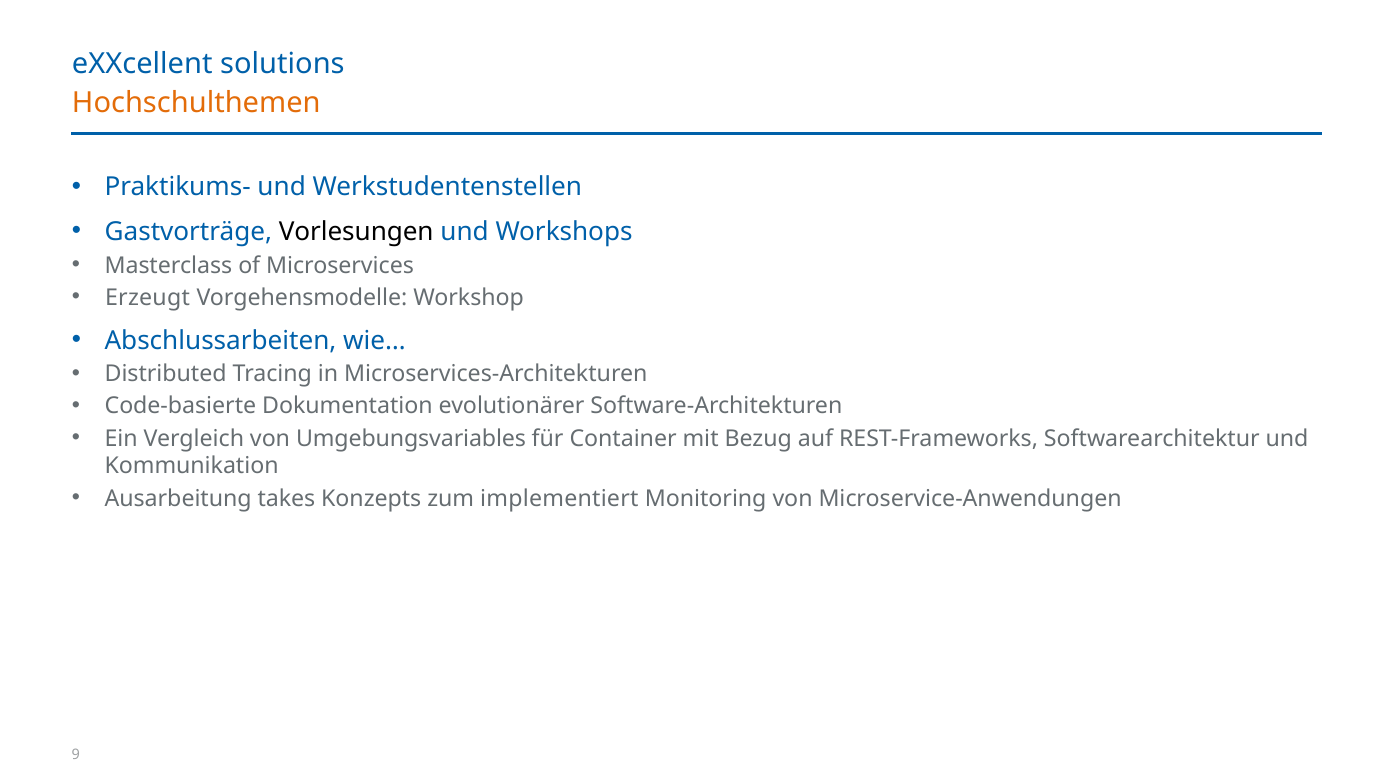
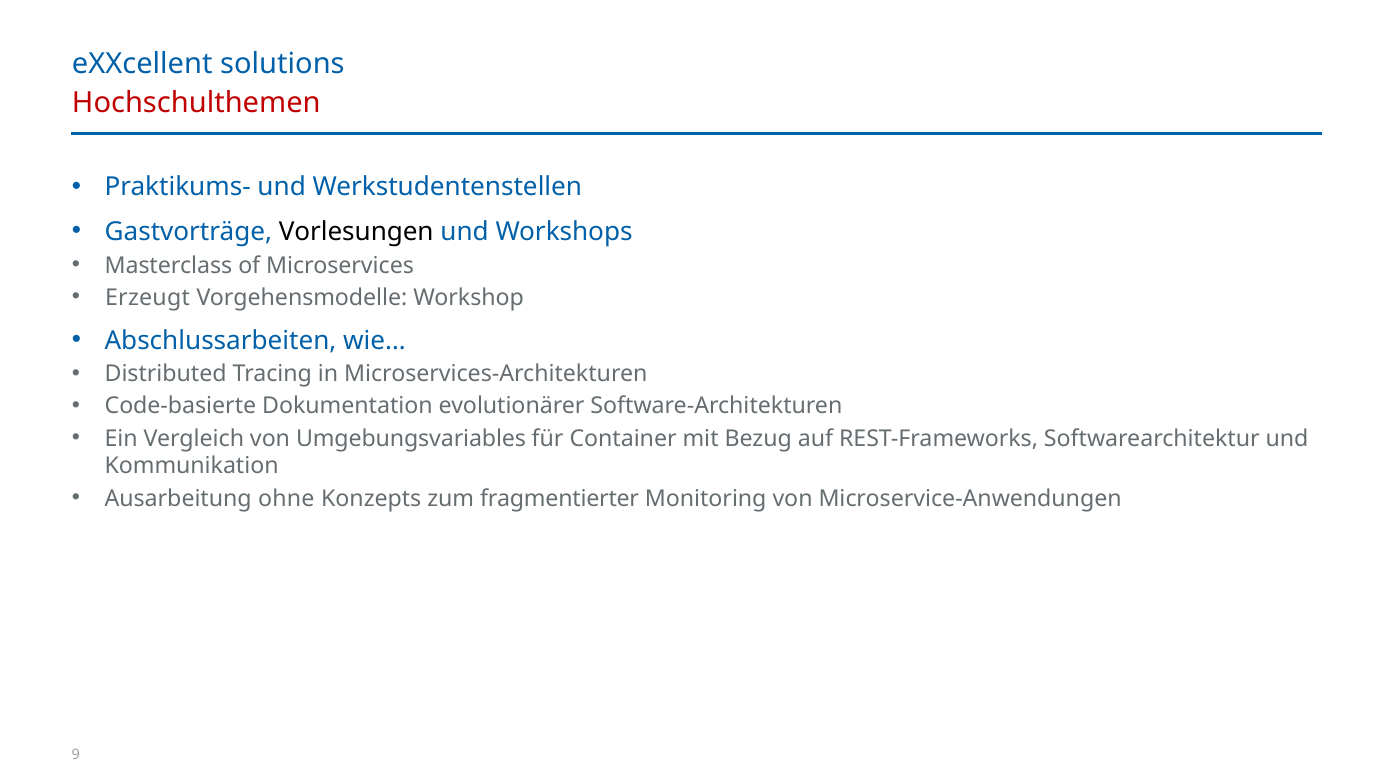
Hochschulthemen colour: orange -> red
takes: takes -> ohne
implementiert: implementiert -> fragmentierter
